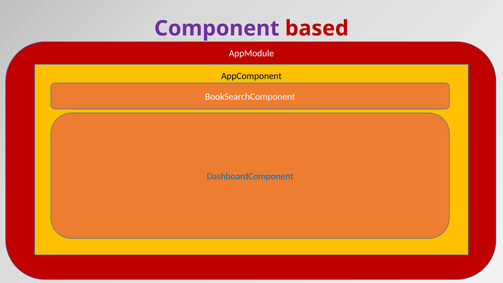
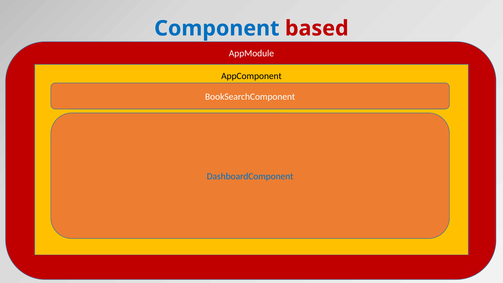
Component colour: purple -> blue
